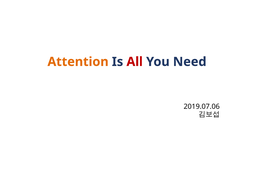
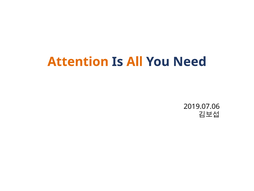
All colour: red -> orange
